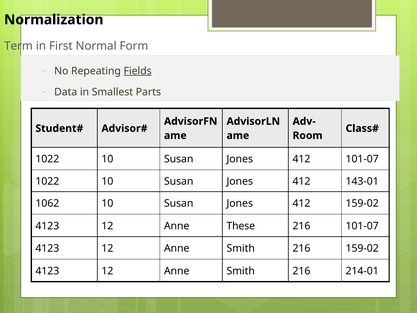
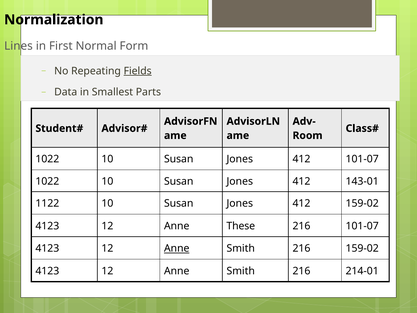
Term: Term -> Lines
1062: 1062 -> 1122
Anne at (177, 248) underline: none -> present
